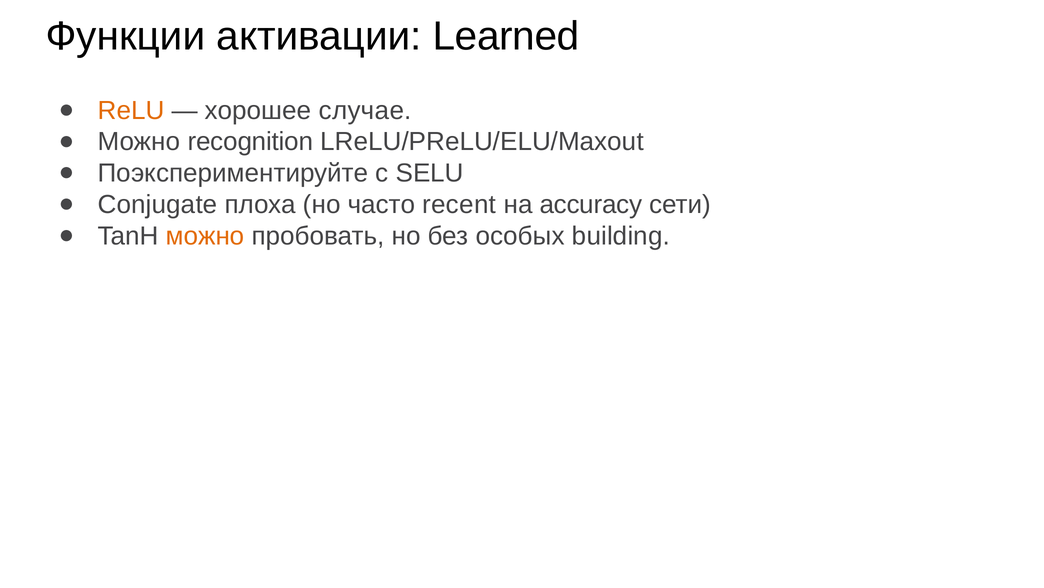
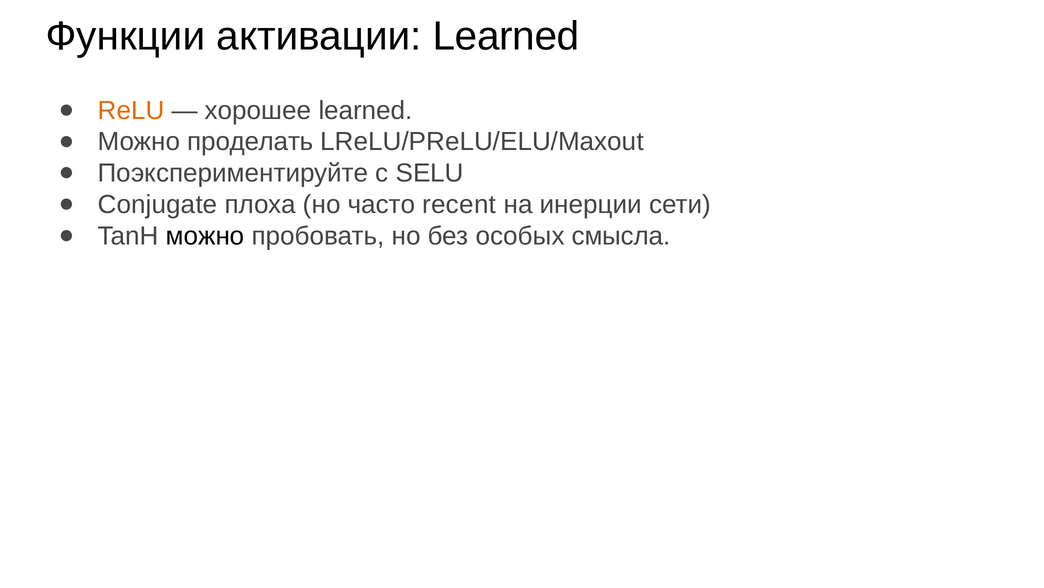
хорошее случае: случае -> learned
recognition: recognition -> проделать
accuracy: accuracy -> инерции
можно at (205, 236) colour: orange -> black
building: building -> смысла
